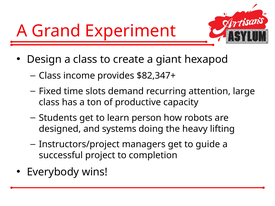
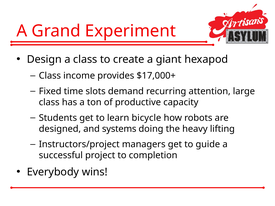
$82,347+: $82,347+ -> $17,000+
person: person -> bicycle
